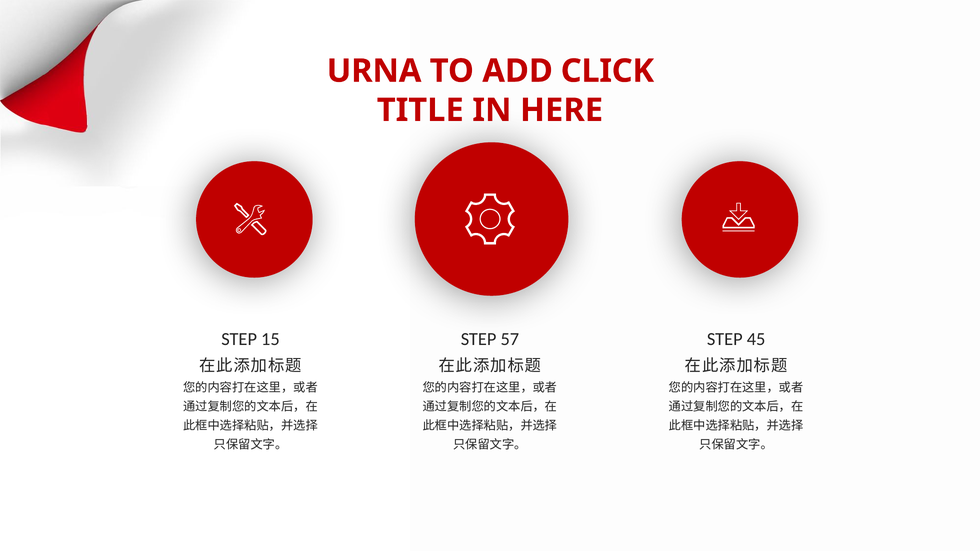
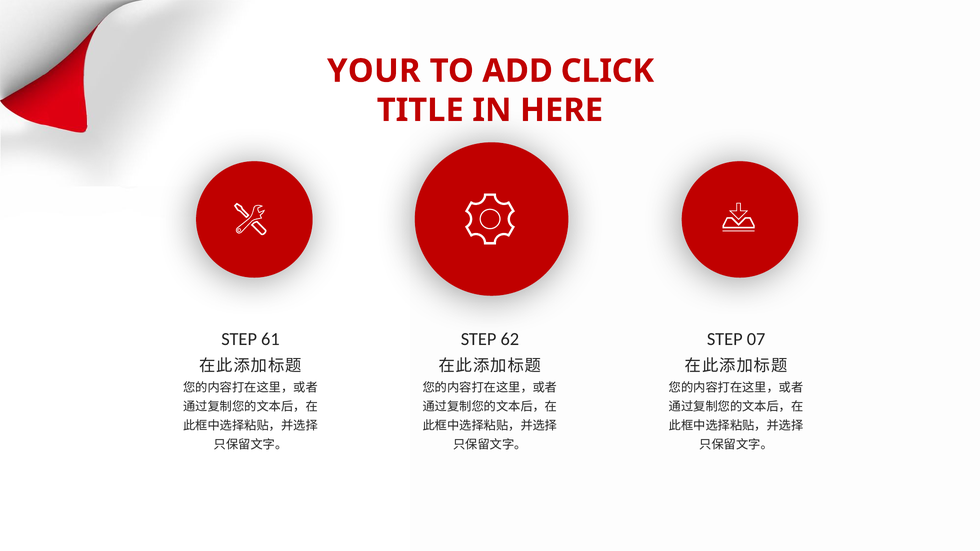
URNA: URNA -> YOUR
15: 15 -> 61
57: 57 -> 62
45: 45 -> 07
